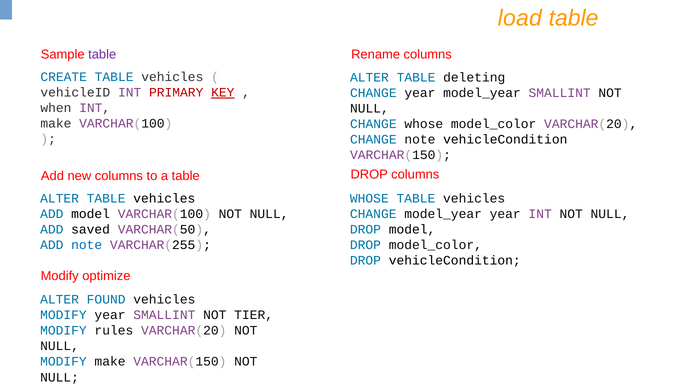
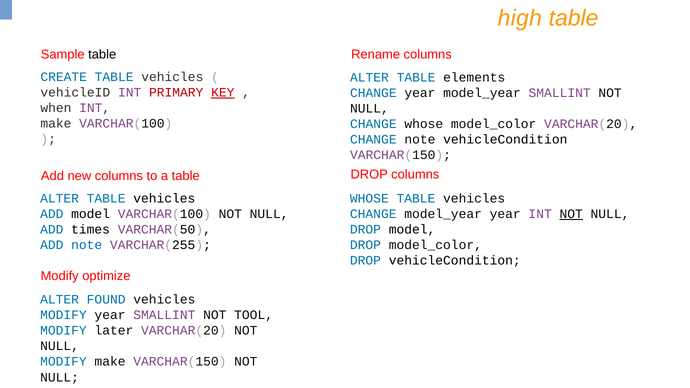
load: load -> high
table at (102, 54) colour: purple -> black
deleting: deleting -> elements
NOT at (571, 214) underline: none -> present
saved: saved -> times
TIER: TIER -> TOOL
rules: rules -> later
